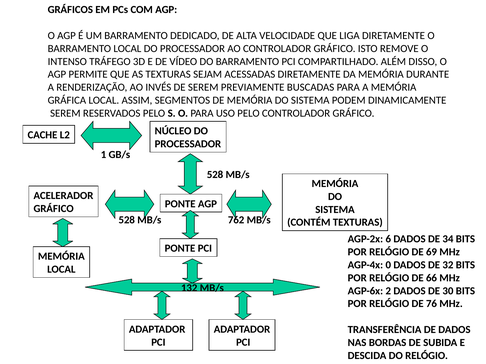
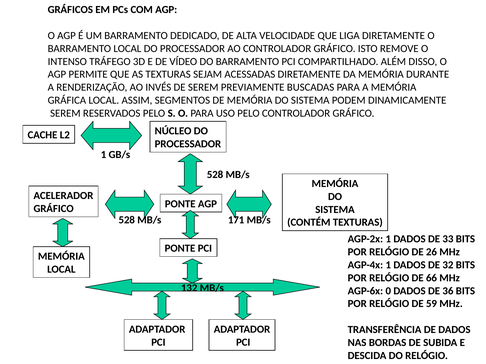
762: 762 -> 171
AGP-2x 6: 6 -> 1
34: 34 -> 33
69: 69 -> 26
AGP-4x 0: 0 -> 1
2: 2 -> 0
30: 30 -> 36
76: 76 -> 59
